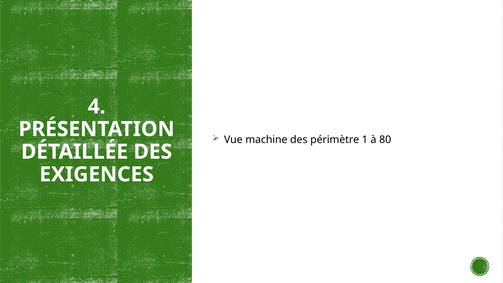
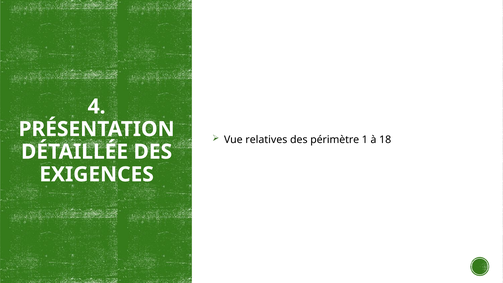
machine: machine -> relatives
80: 80 -> 18
